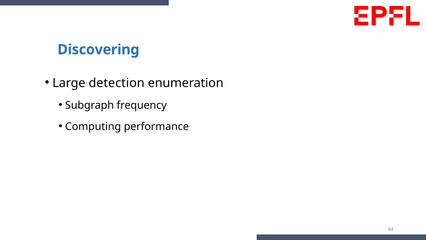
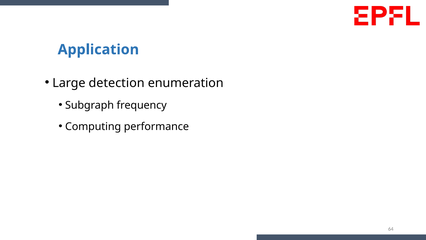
Discovering: Discovering -> Application
